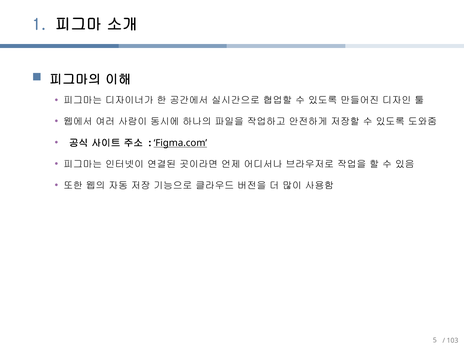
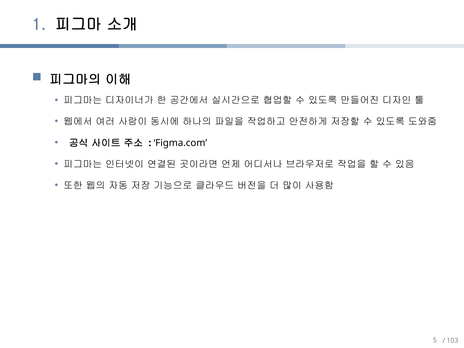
Figma.com underline: present -> none
